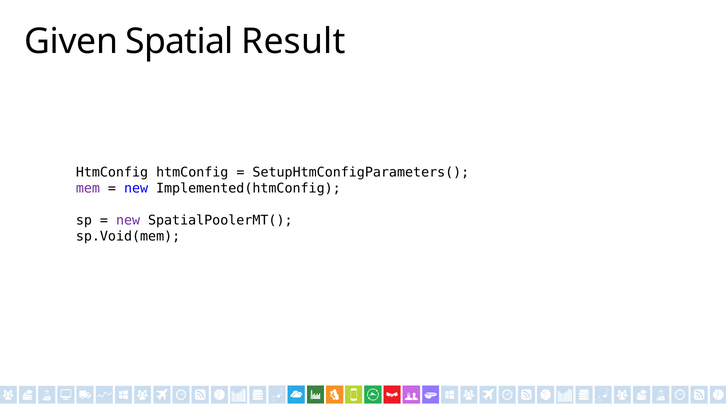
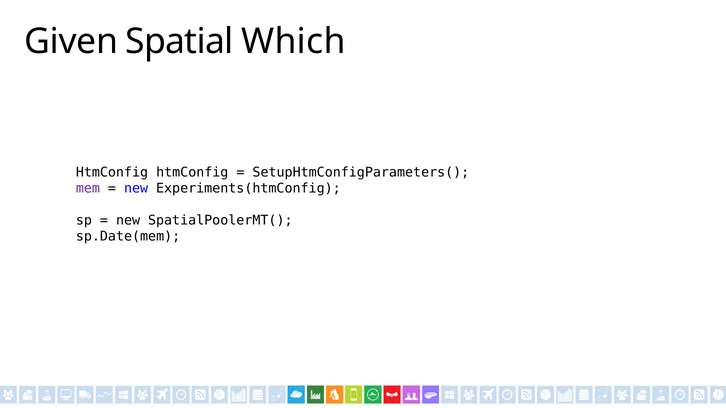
Result: Result -> Which
Implemented(htmConfig: Implemented(htmConfig -> Experiments(htmConfig
new at (128, 221) colour: purple -> black
sp.Void(mem: sp.Void(mem -> sp.Date(mem
